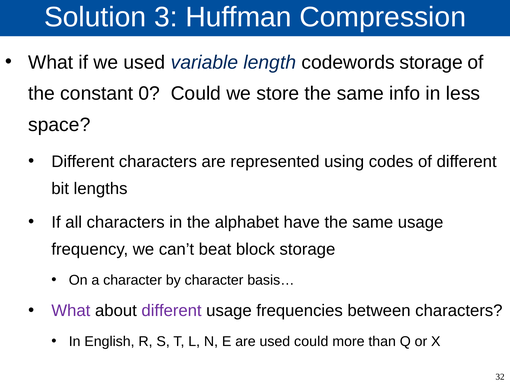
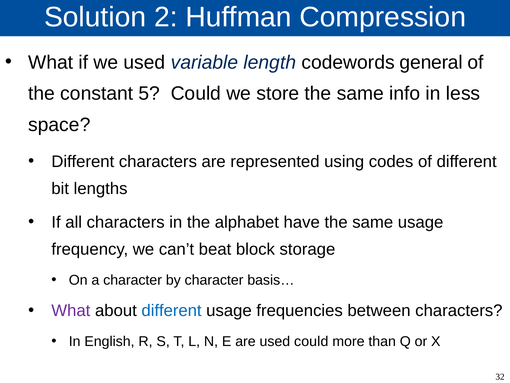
3: 3 -> 2
codewords storage: storage -> general
0: 0 -> 5
different at (172, 311) colour: purple -> blue
